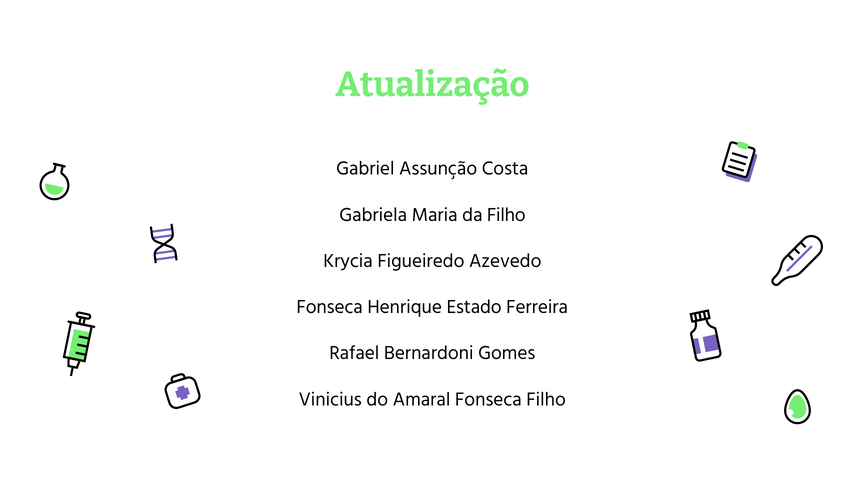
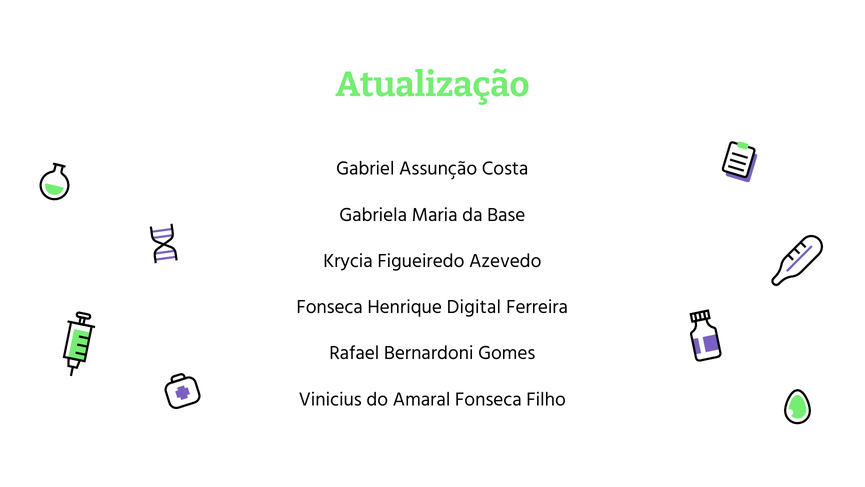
da Filho: Filho -> Base
Estado: Estado -> Digital
